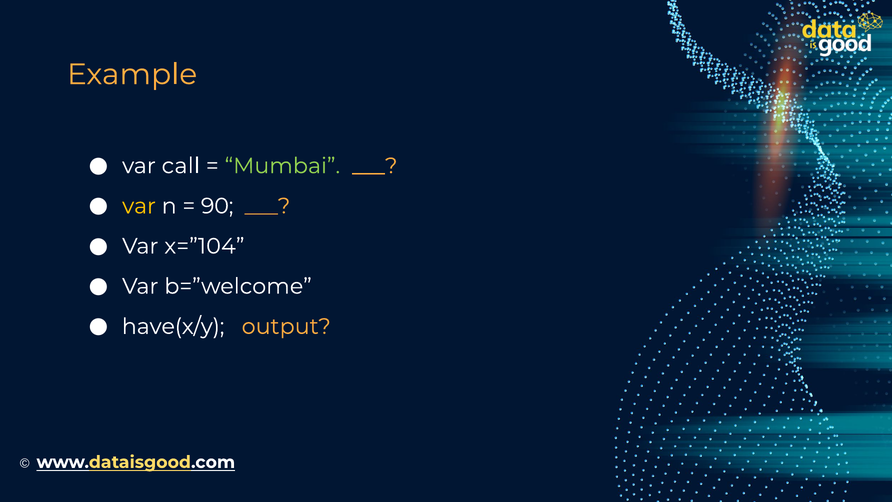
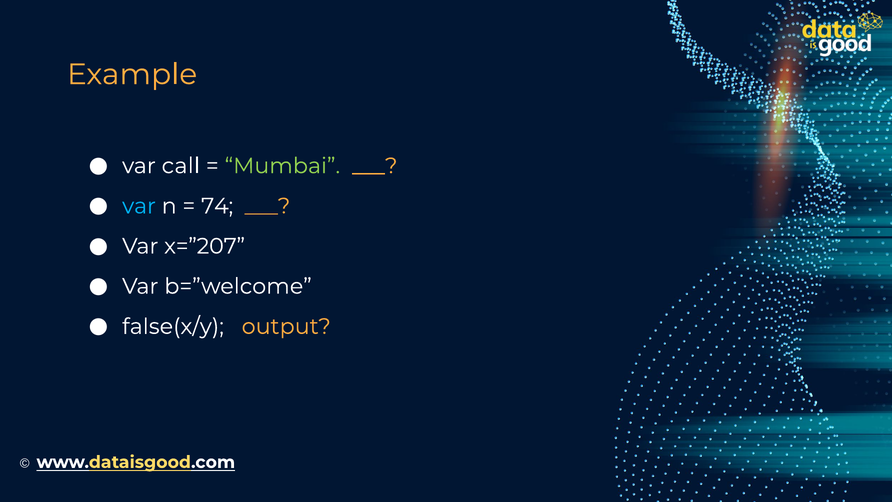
var at (139, 206) colour: yellow -> light blue
90: 90 -> 74
x=”104: x=”104 -> x=”207
have(x/y: have(x/y -> false(x/y
